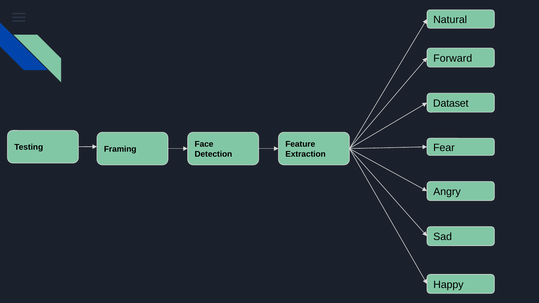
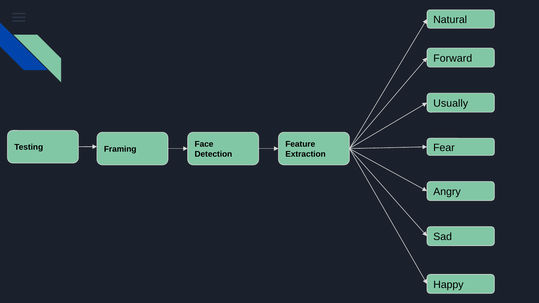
Dataset: Dataset -> Usually
